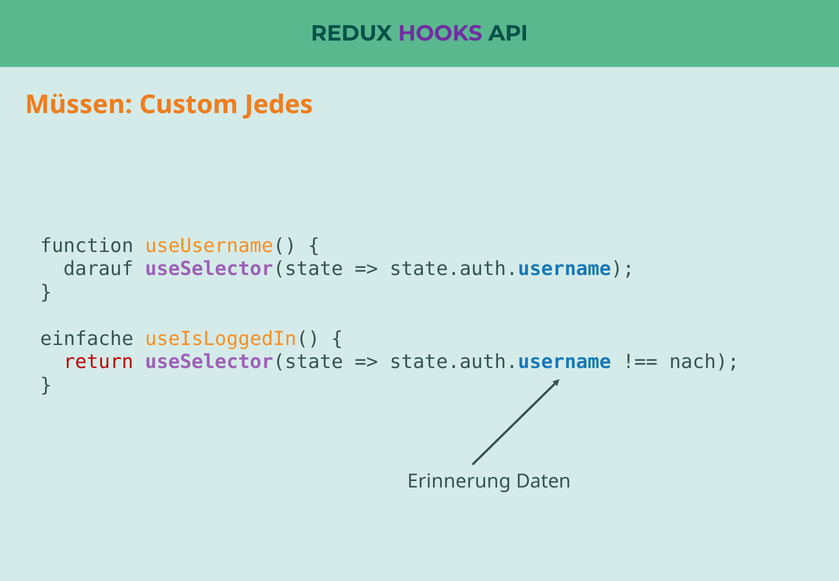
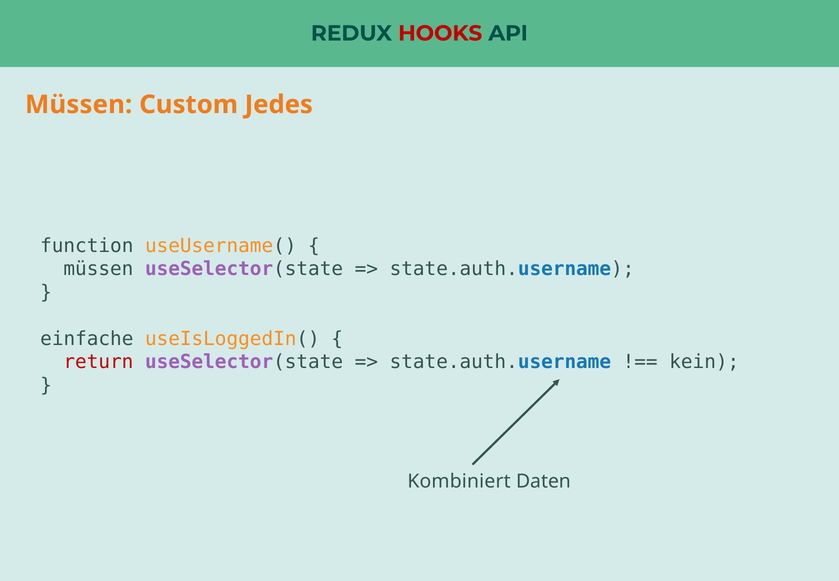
HOOKS colour: purple -> red
darauf at (98, 269): darauf -> müssen
nach: nach -> kein
Erinnerung: Erinnerung -> Kombiniert
